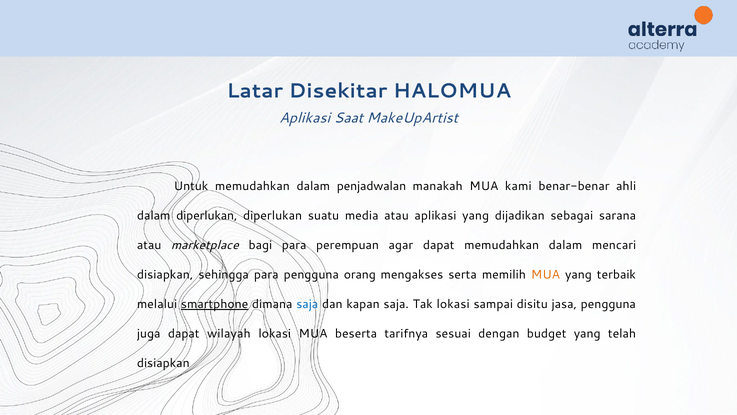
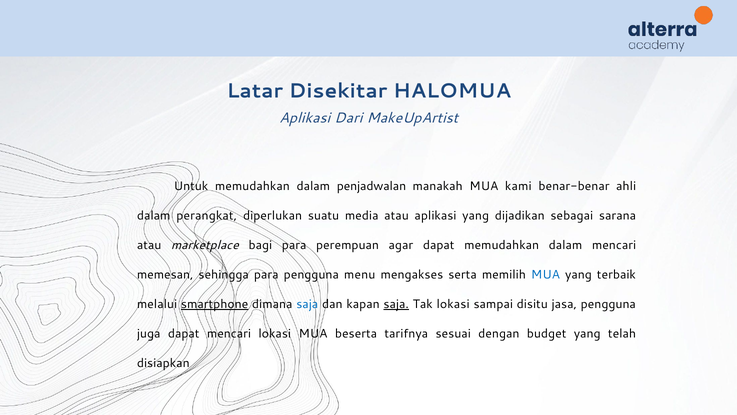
Saat: Saat -> Dari
dalam diperlukan: diperlukan -> perangkat
disiapkan at (165, 274): disiapkan -> memesan
orang: orang -> menu
MUA at (546, 274) colour: orange -> blue
saja at (396, 304) underline: none -> present
dapat wilayah: wilayah -> mencari
